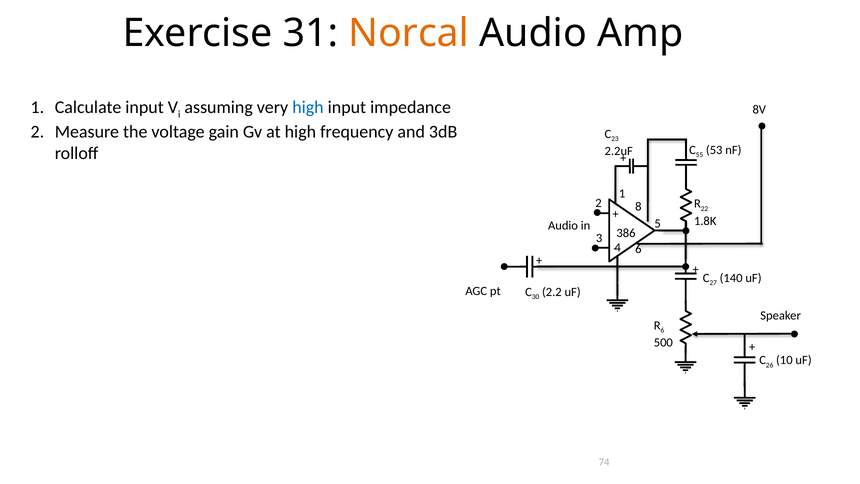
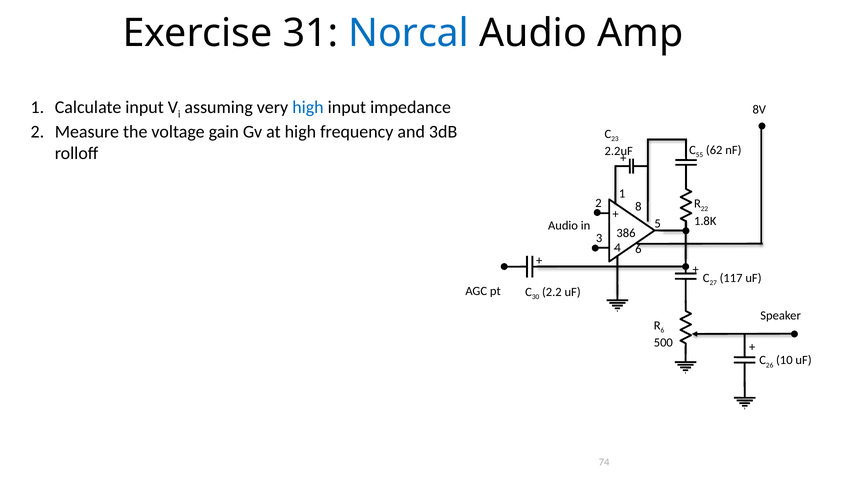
Norcal colour: orange -> blue
53: 53 -> 62
140: 140 -> 117
